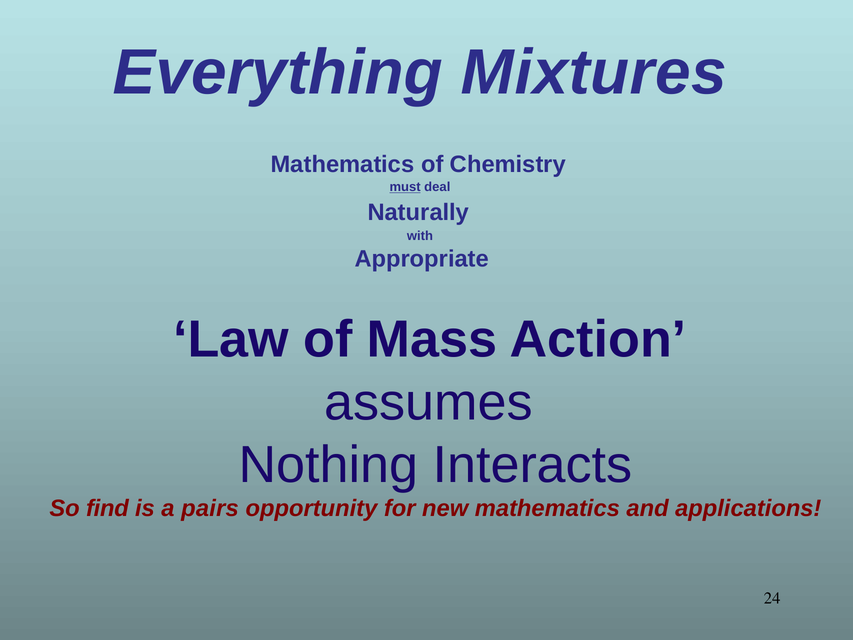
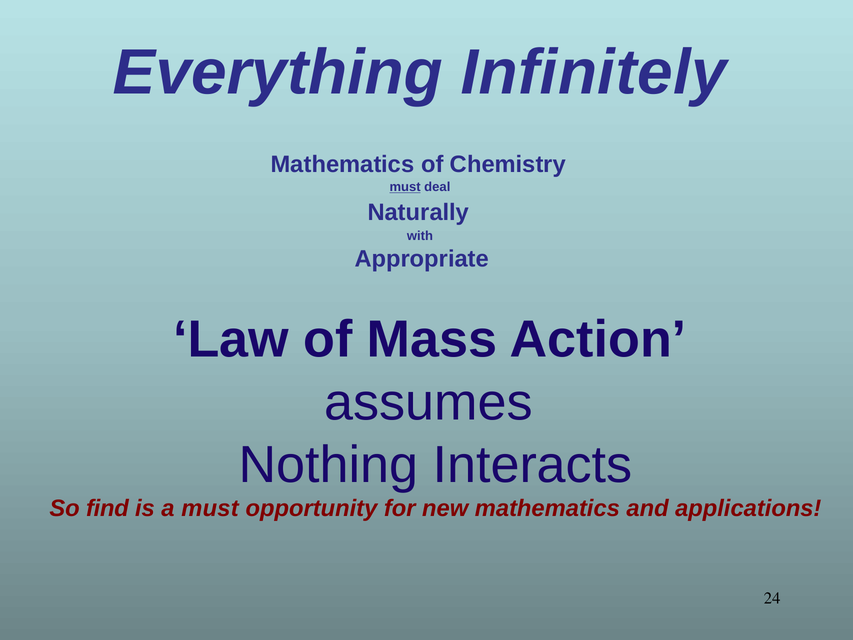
Mixtures: Mixtures -> Infinitely
a pairs: pairs -> must
